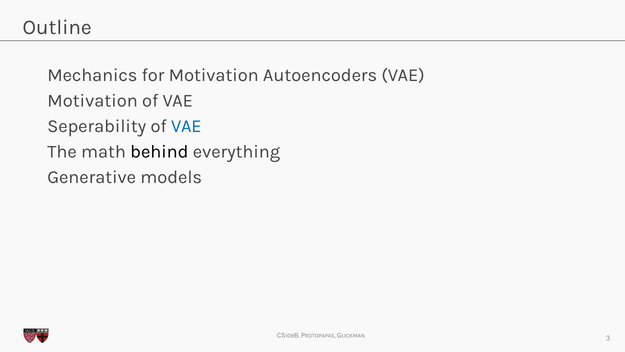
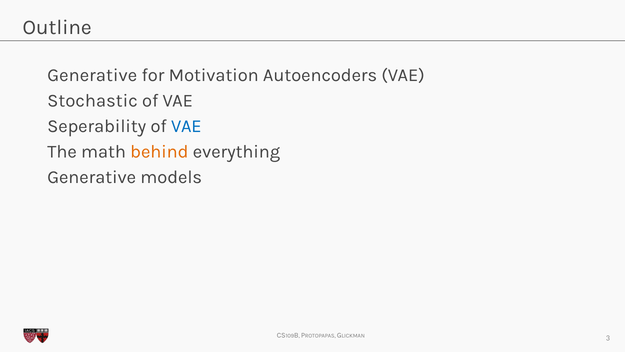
Mechanics at (92, 75): Mechanics -> Generative
Motivation at (93, 100): Motivation -> Stochastic
behind colour: black -> orange
